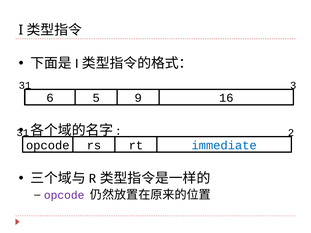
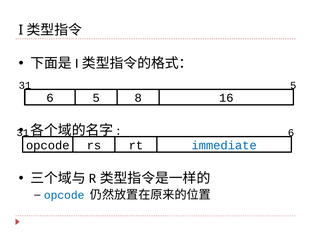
31 3: 3 -> 5
9: 9 -> 8
2 at (291, 133): 2 -> 6
opcode at (64, 195) colour: purple -> blue
